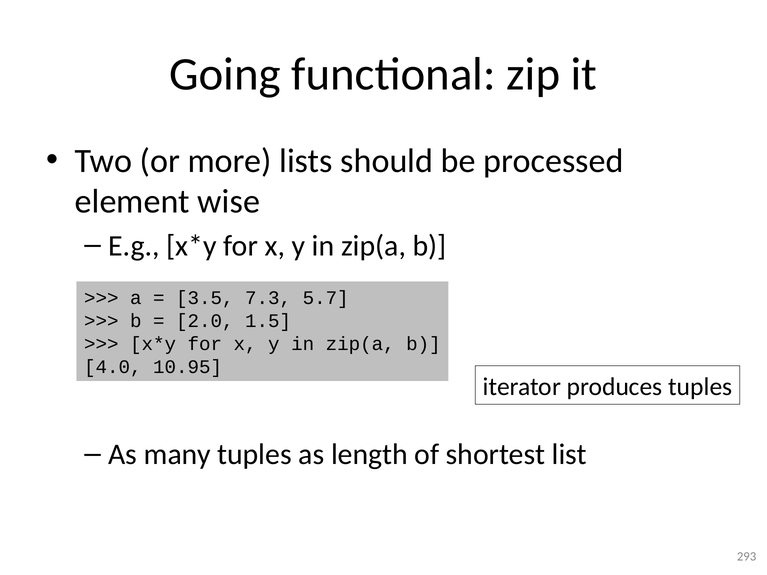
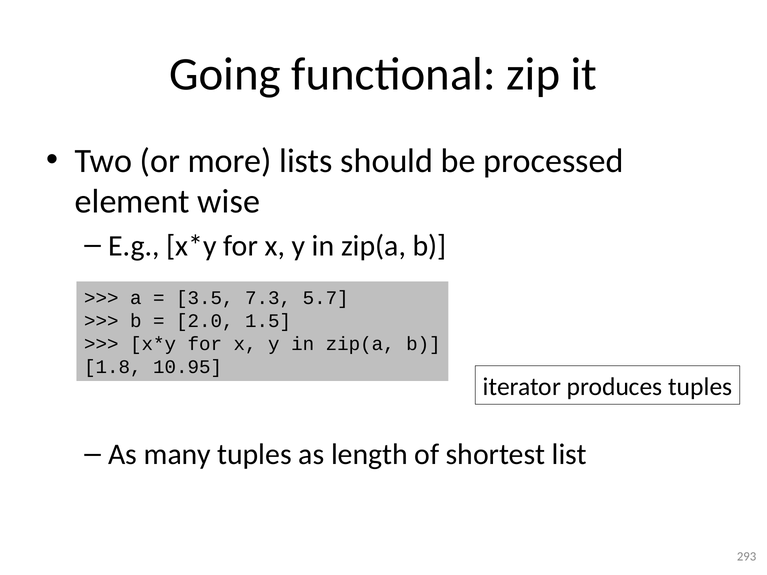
4.0: 4.0 -> 1.8
